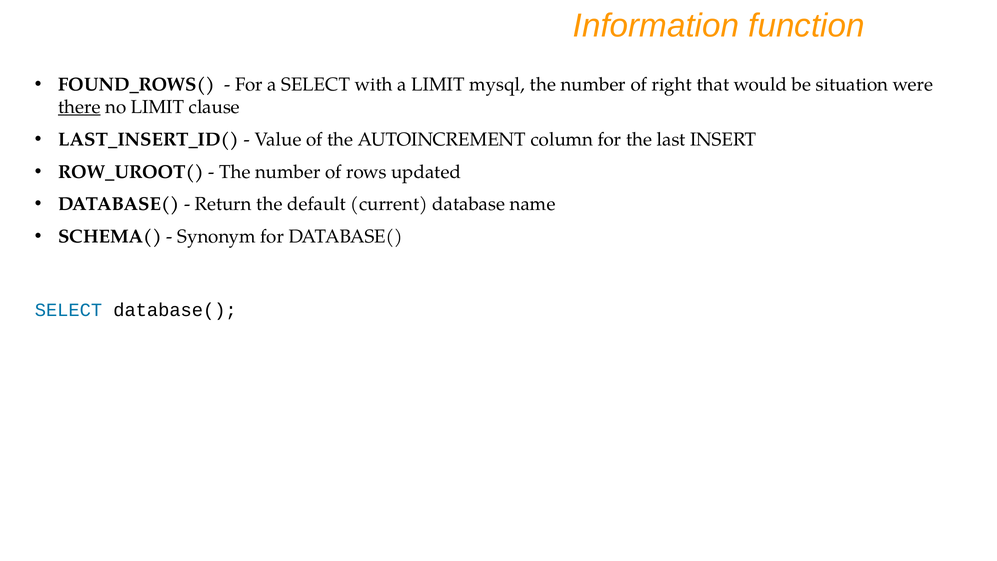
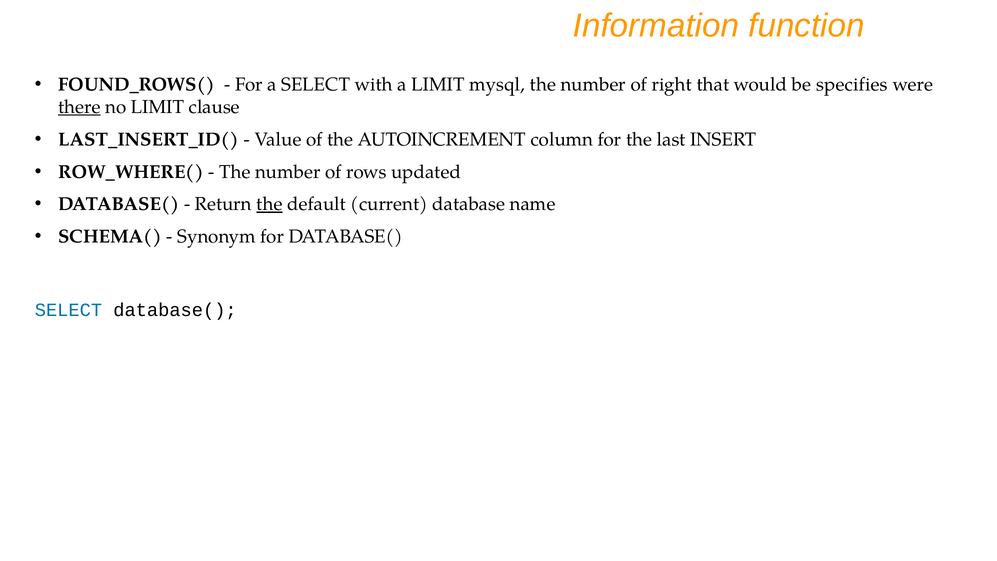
situation: situation -> specifies
ROW_UROOT(: ROW_UROOT( -> ROW_WHERE(
the at (270, 204) underline: none -> present
